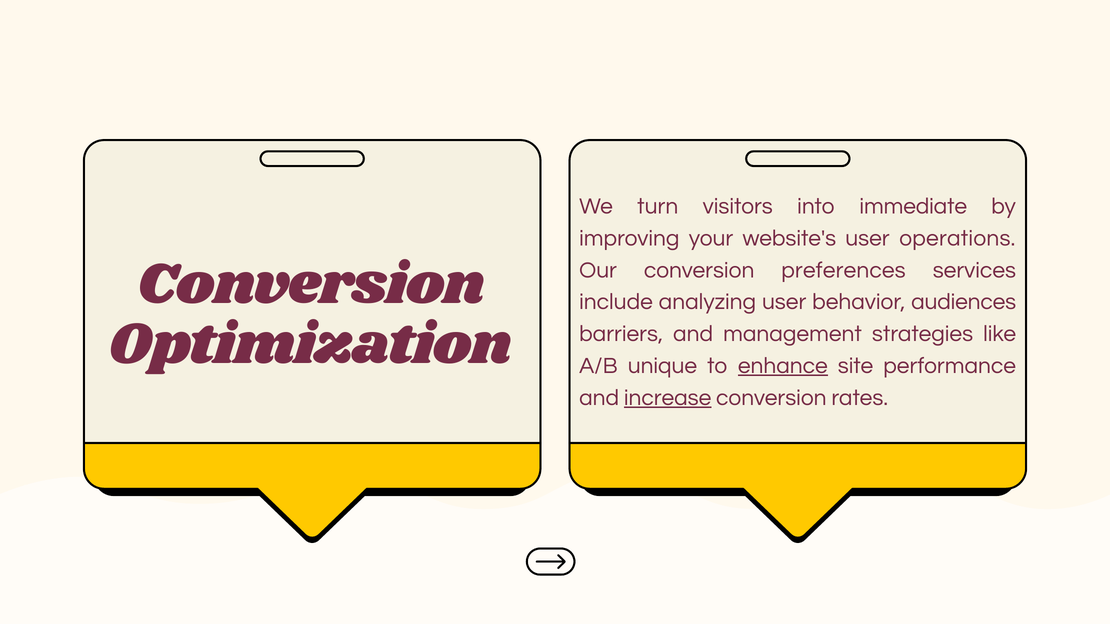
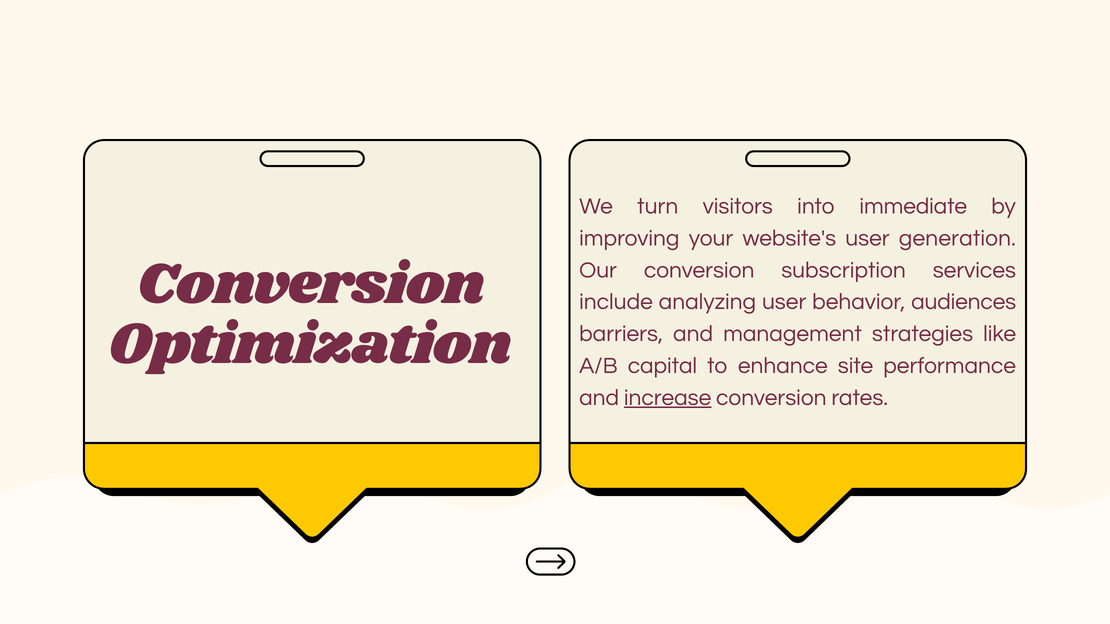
operations: operations -> generation
preferences: preferences -> subscription
unique: unique -> capital
enhance underline: present -> none
